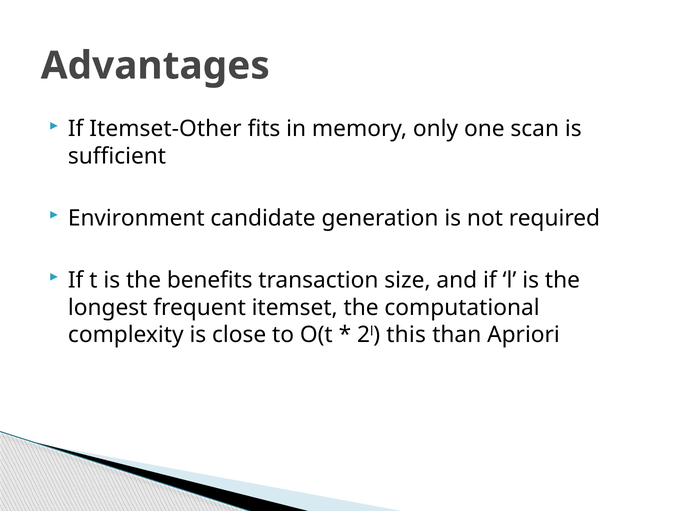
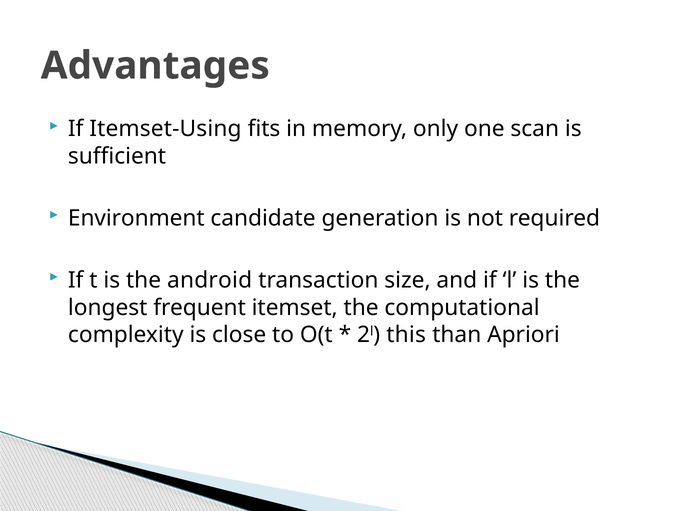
Itemset-Other: Itemset-Other -> Itemset-Using
benefits: benefits -> android
